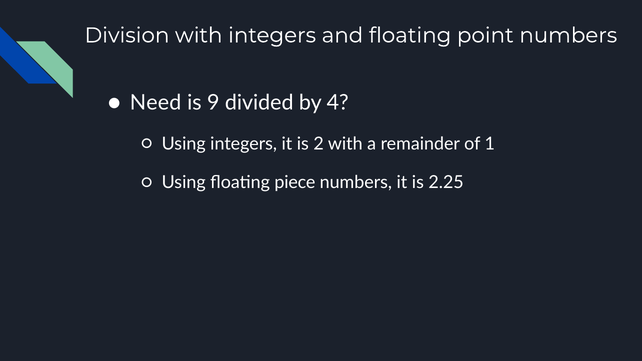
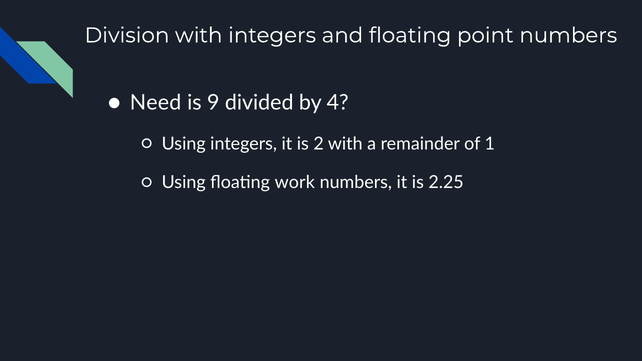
piece: piece -> work
